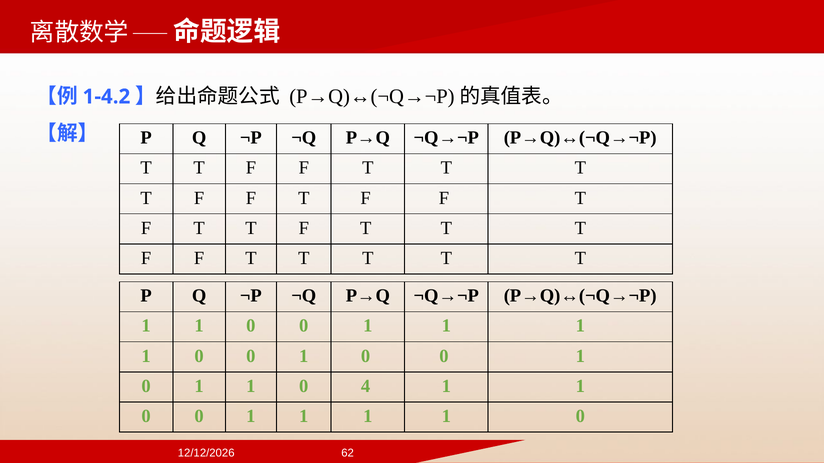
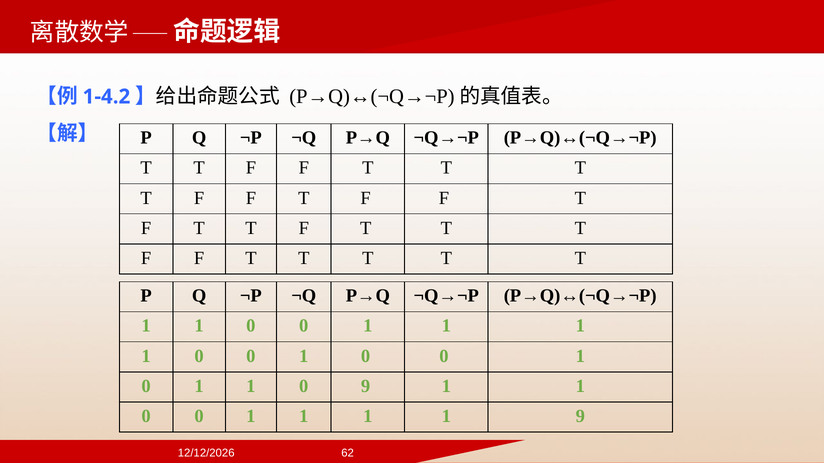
0 4: 4 -> 9
0 at (580, 416): 0 -> 9
